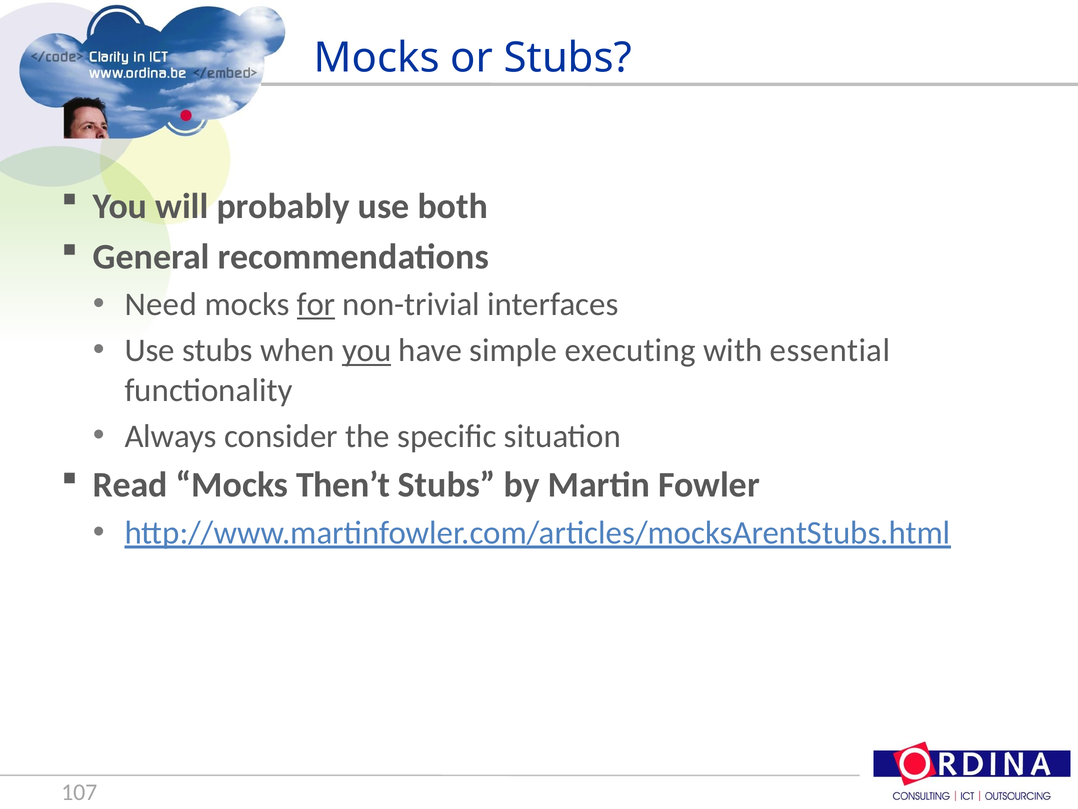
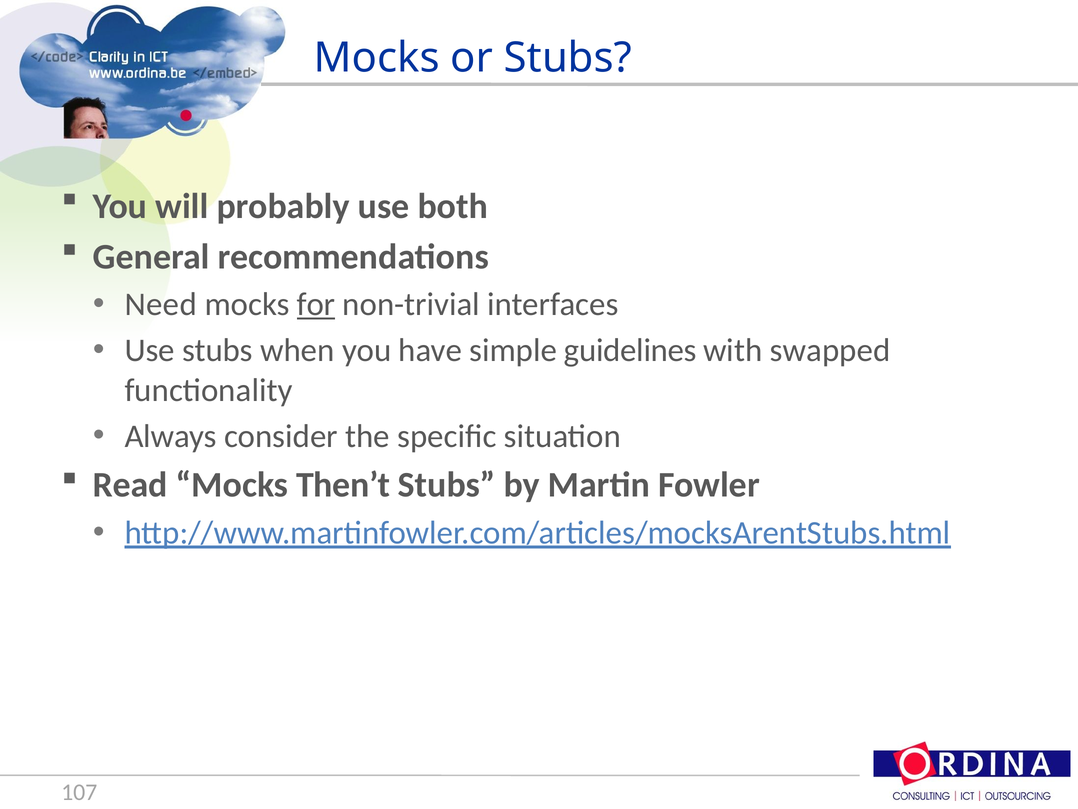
you at (367, 350) underline: present -> none
executing: executing -> guidelines
essential: essential -> swapped
